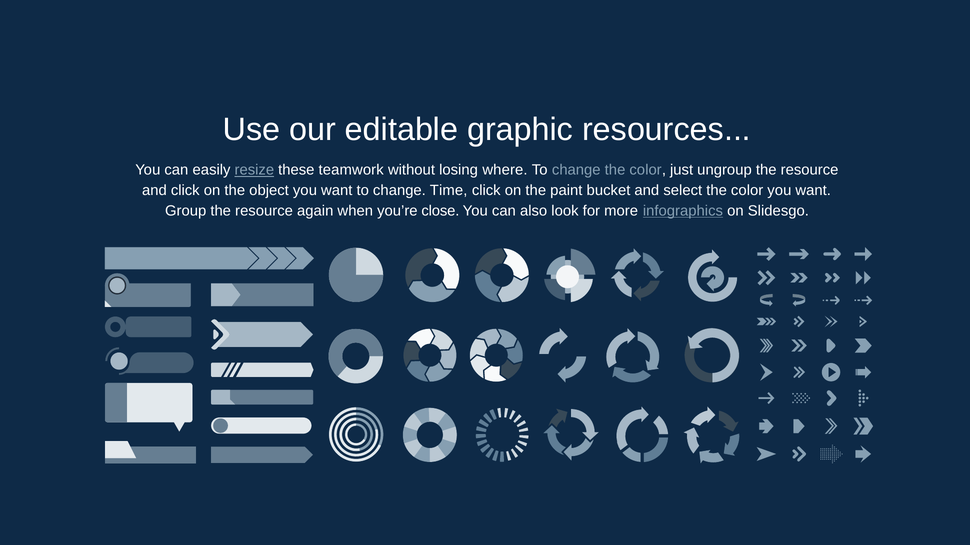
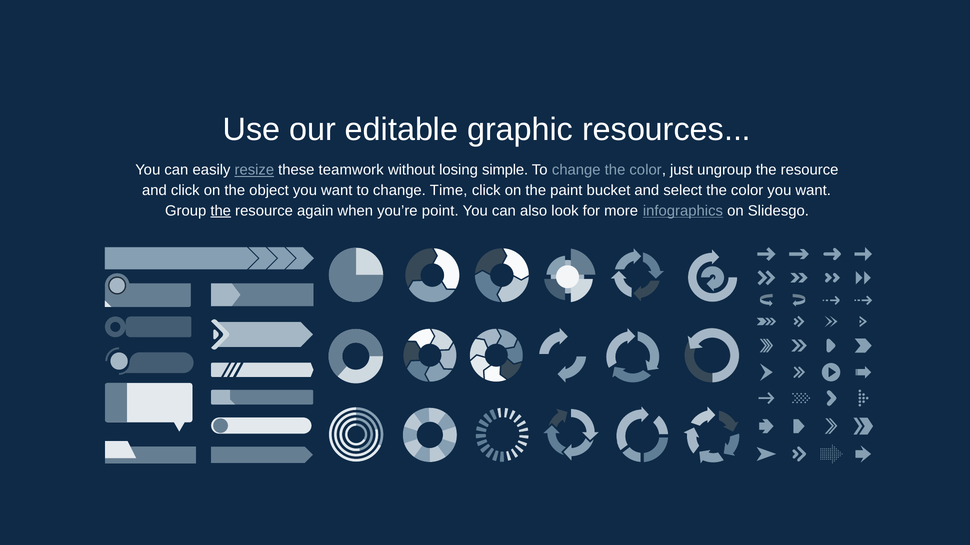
where: where -> simple
the at (221, 211) underline: none -> present
close: close -> point
